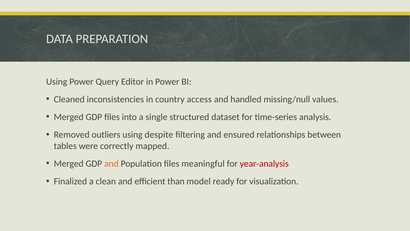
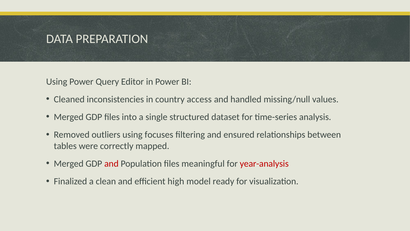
despite: despite -> focuses
and at (111, 163) colour: orange -> red
than: than -> high
